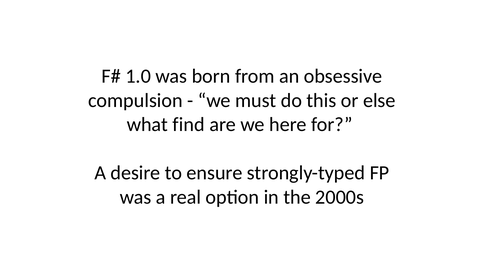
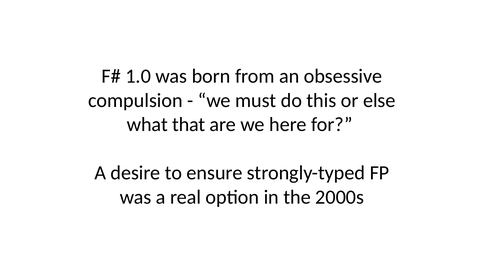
find: find -> that
